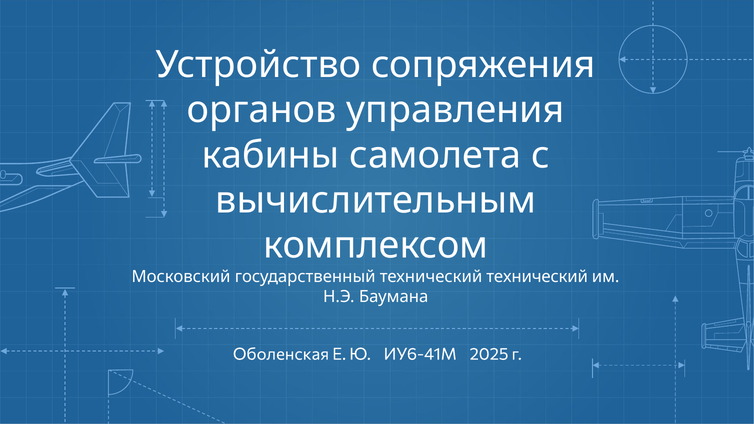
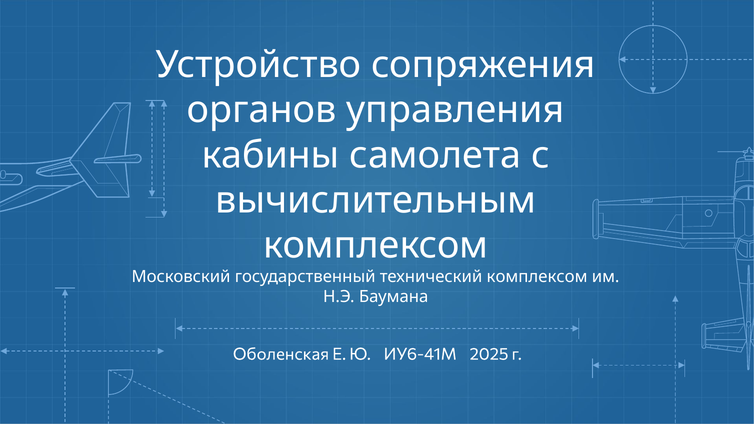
технический технический: технический -> комплексом
